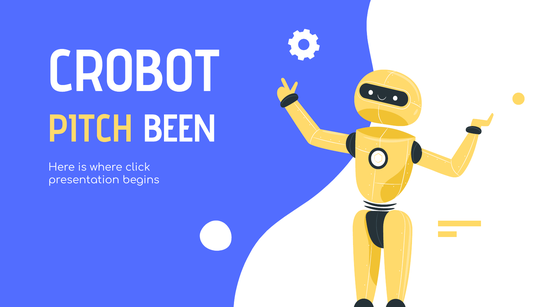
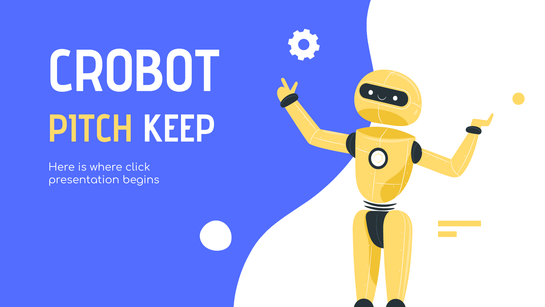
BEEN: BEEN -> KEEP
